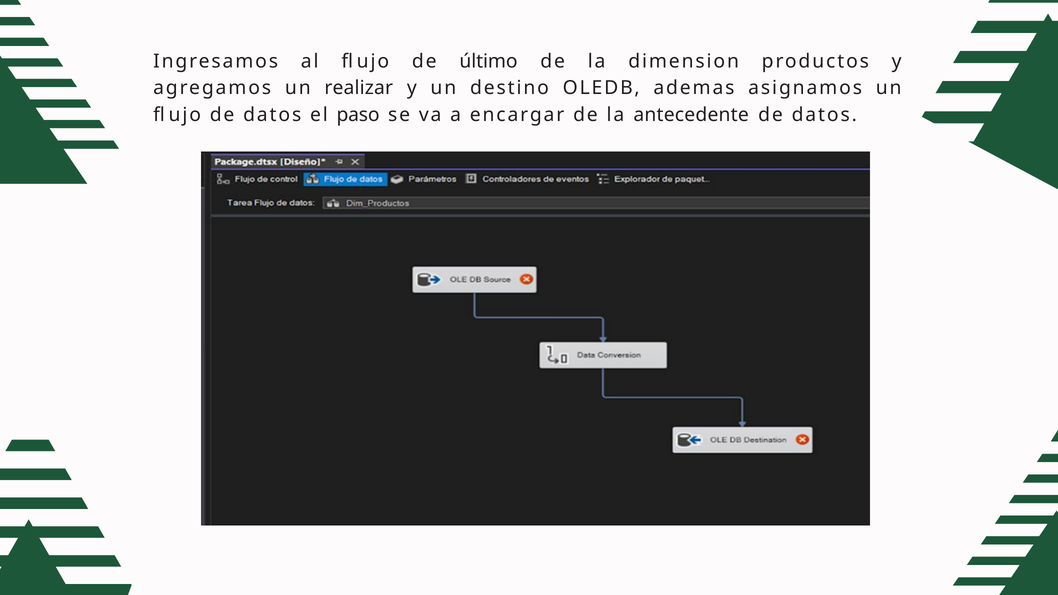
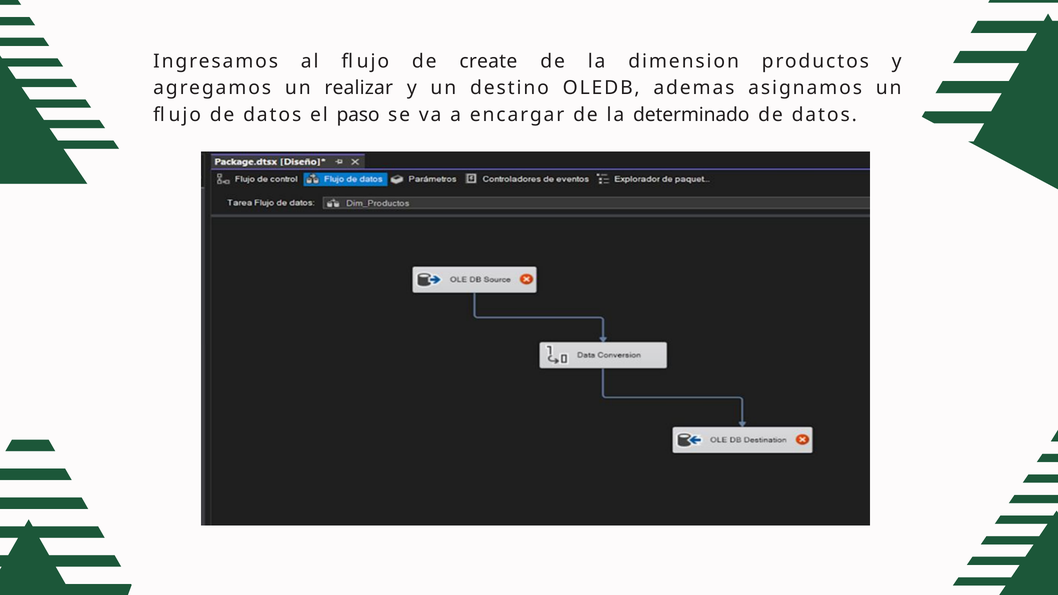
último: último -> create
antecedente: antecedente -> determinado
